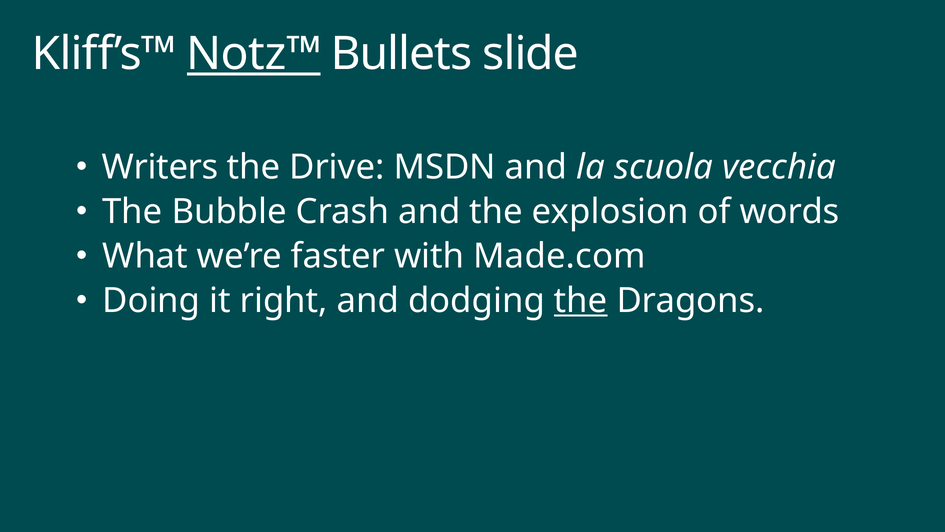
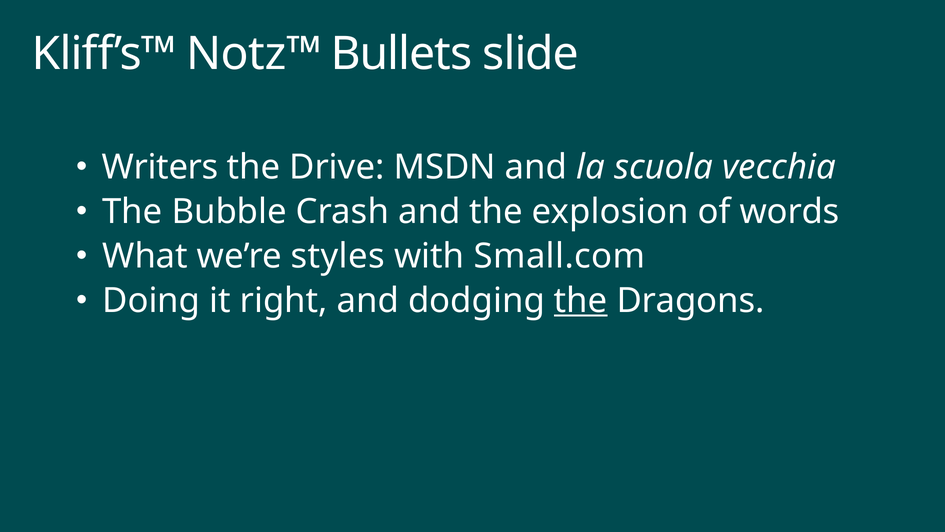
Notz™ underline: present -> none
faster: faster -> styles
Made.com: Made.com -> Small.com
